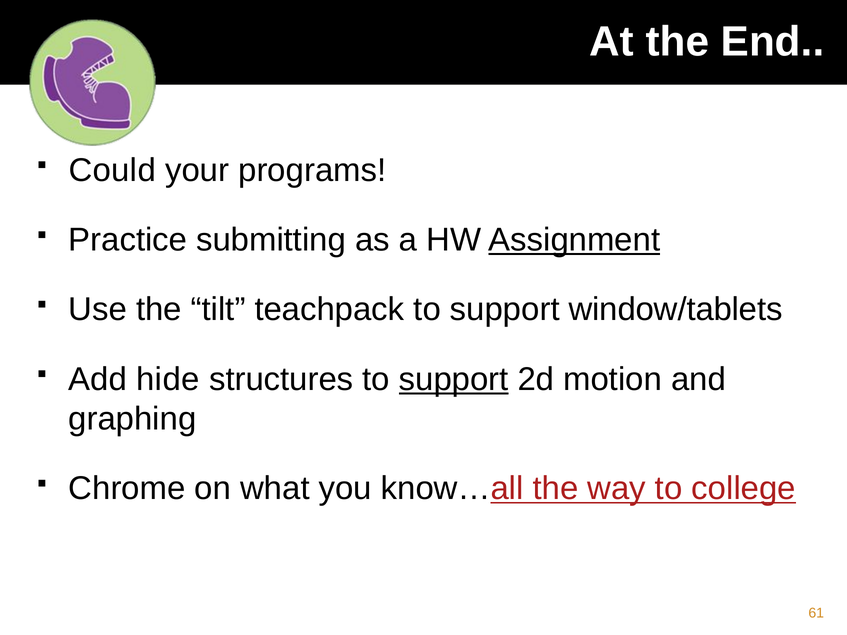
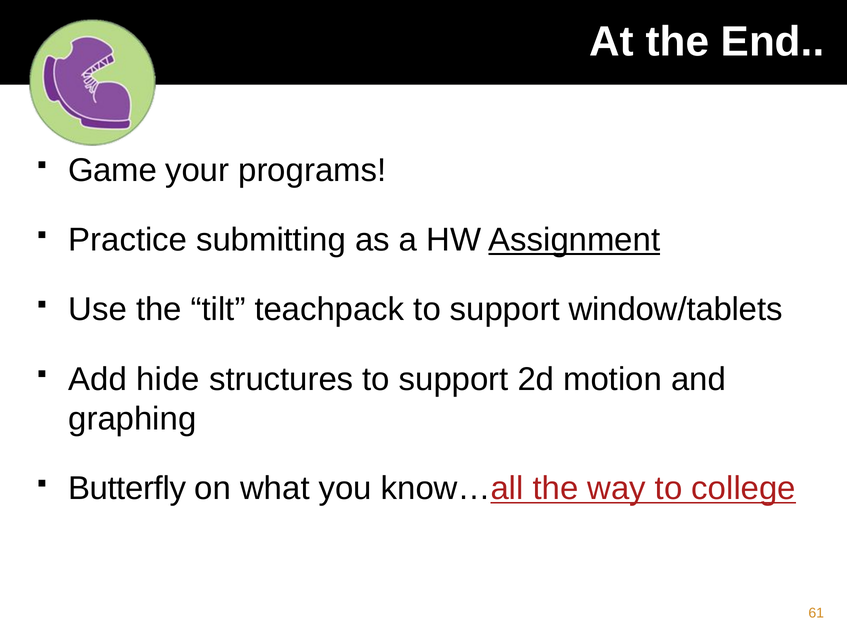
Could: Could -> Game
support at (454, 379) underline: present -> none
Chrome: Chrome -> Butterfly
